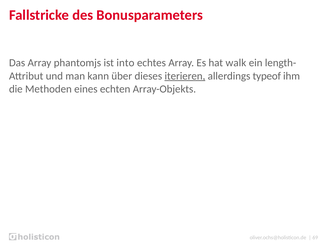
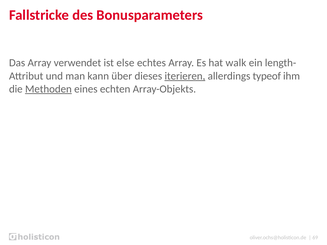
phantomjs: phantomjs -> verwendet
into: into -> else
Methoden underline: none -> present
